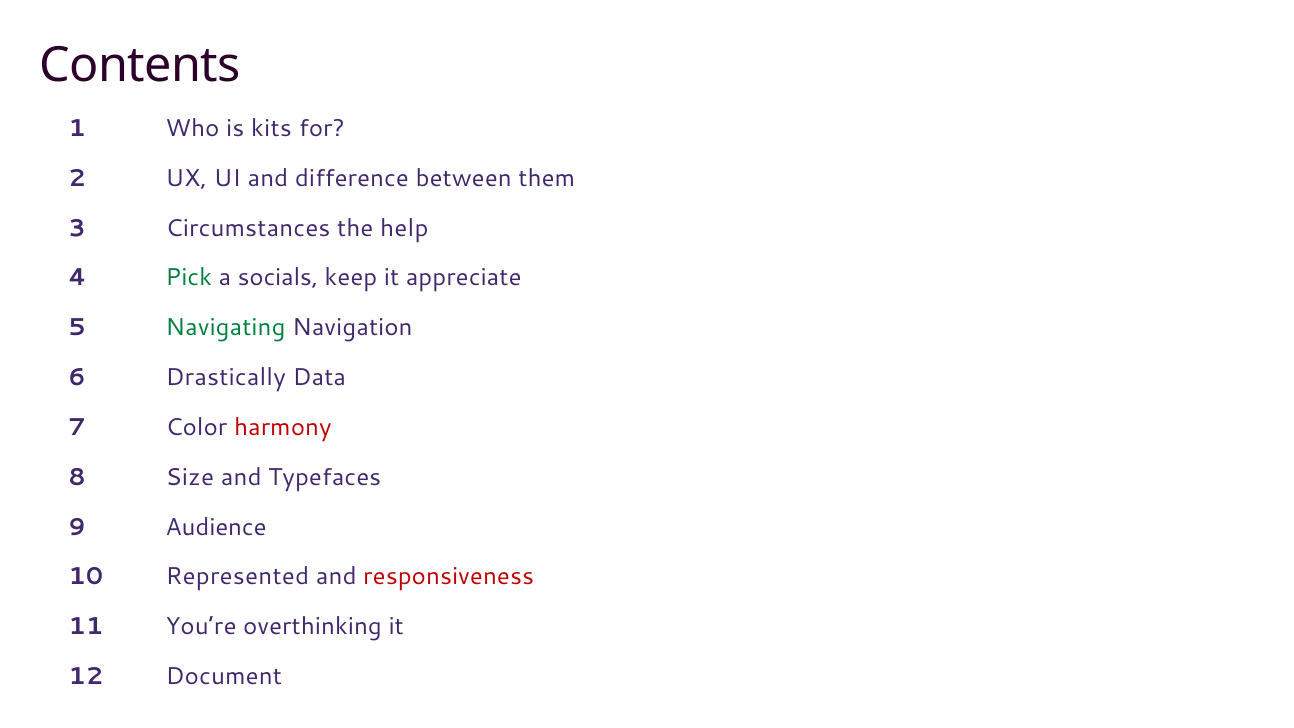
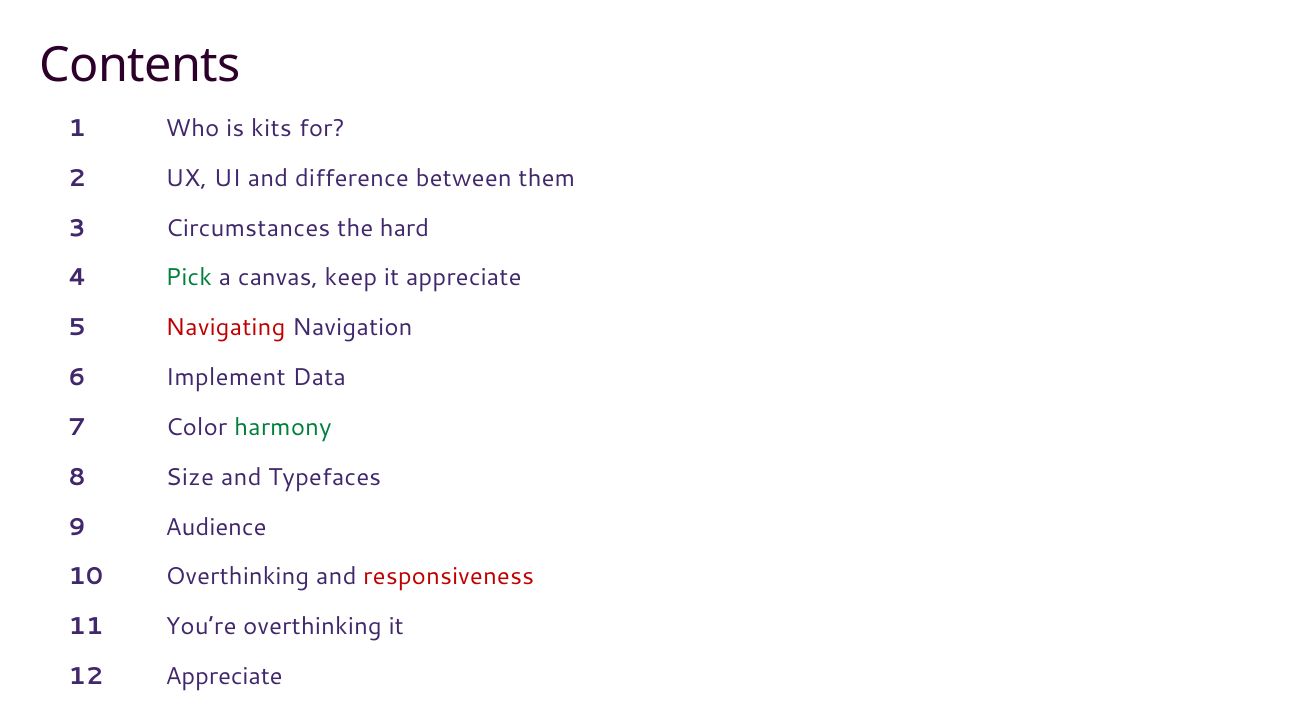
help: help -> hard
socials: socials -> canvas
Navigating colour: green -> red
Drastically: Drastically -> Implement
harmony colour: red -> green
10 Represented: Represented -> Overthinking
12 Document: Document -> Appreciate
